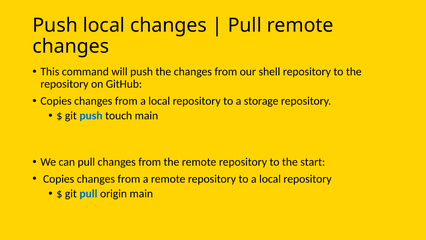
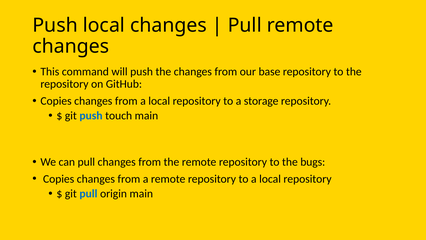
shell: shell -> base
start: start -> bugs
